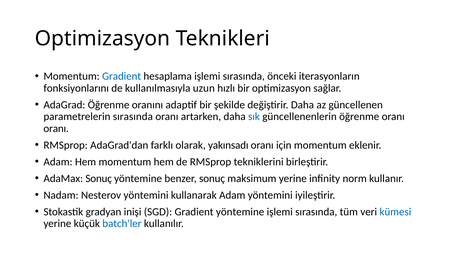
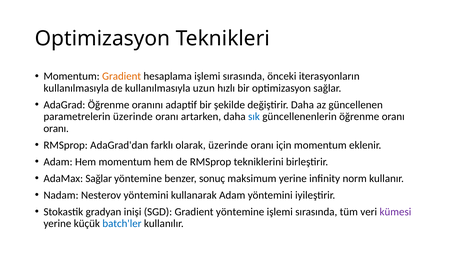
Gradient at (122, 76) colour: blue -> orange
fonksiyonlarını at (76, 88): fonksiyonlarını -> kullanılmasıyla
parametrelerin sırasında: sırasında -> üzerinde
olarak yakınsadı: yakınsadı -> üzerinde
AdaMax Sonuç: Sonuç -> Sağlar
kümesi colour: blue -> purple
